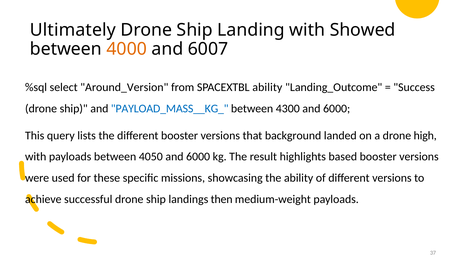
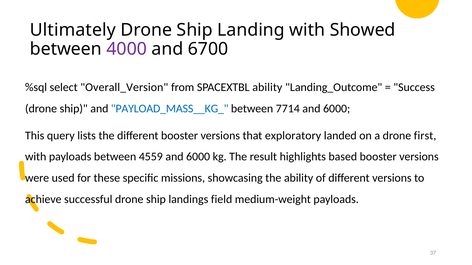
4000 colour: orange -> purple
6007: 6007 -> 6700
Around_Version: Around_Version -> Overall_Version
4300: 4300 -> 7714
background: background -> exploratory
high: high -> first
4050: 4050 -> 4559
then: then -> field
